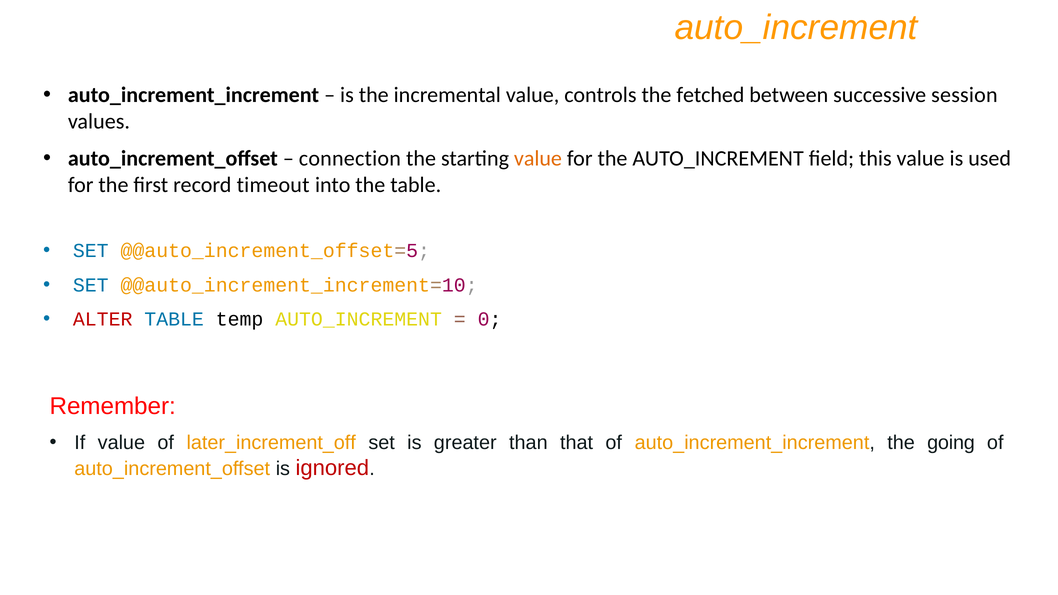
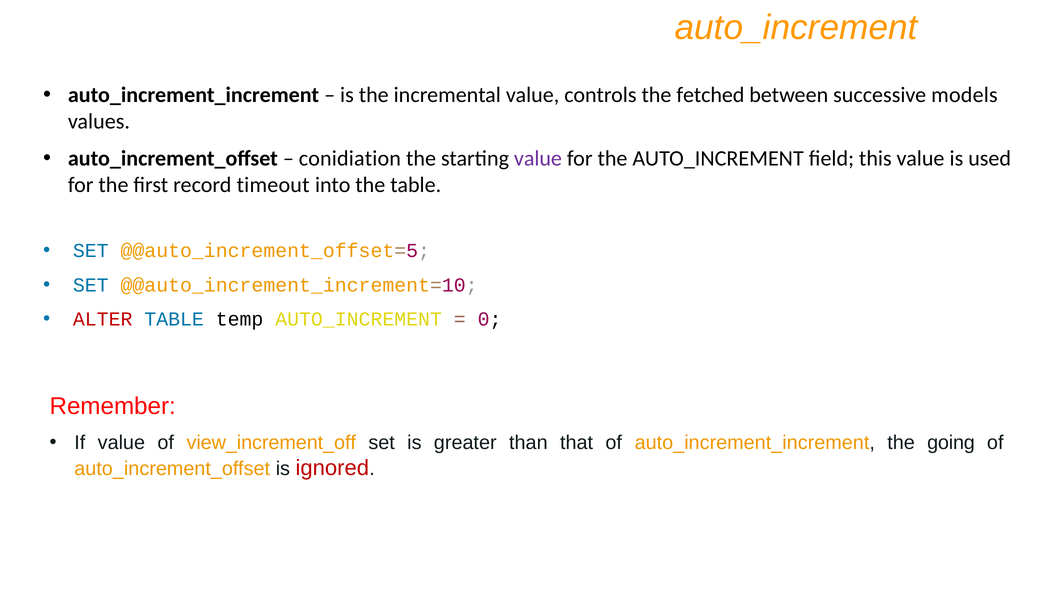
session: session -> models
connection: connection -> conidiation
value at (538, 159) colour: orange -> purple
later_increment_off: later_increment_off -> view_increment_off
